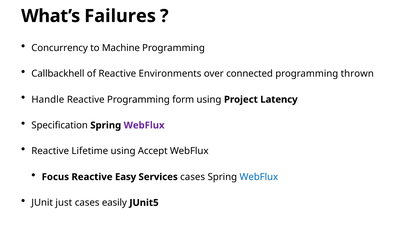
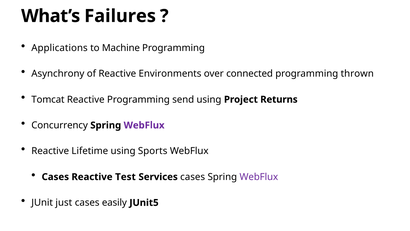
Concurrency: Concurrency -> Applications
Callbackhell: Callbackhell -> Asynchrony
Handle: Handle -> Tomcat
form: form -> send
Latency: Latency -> Returns
Specification: Specification -> Concurrency
Accept: Accept -> Sports
Focus at (55, 177): Focus -> Cases
Easy: Easy -> Test
WebFlux at (259, 177) colour: blue -> purple
